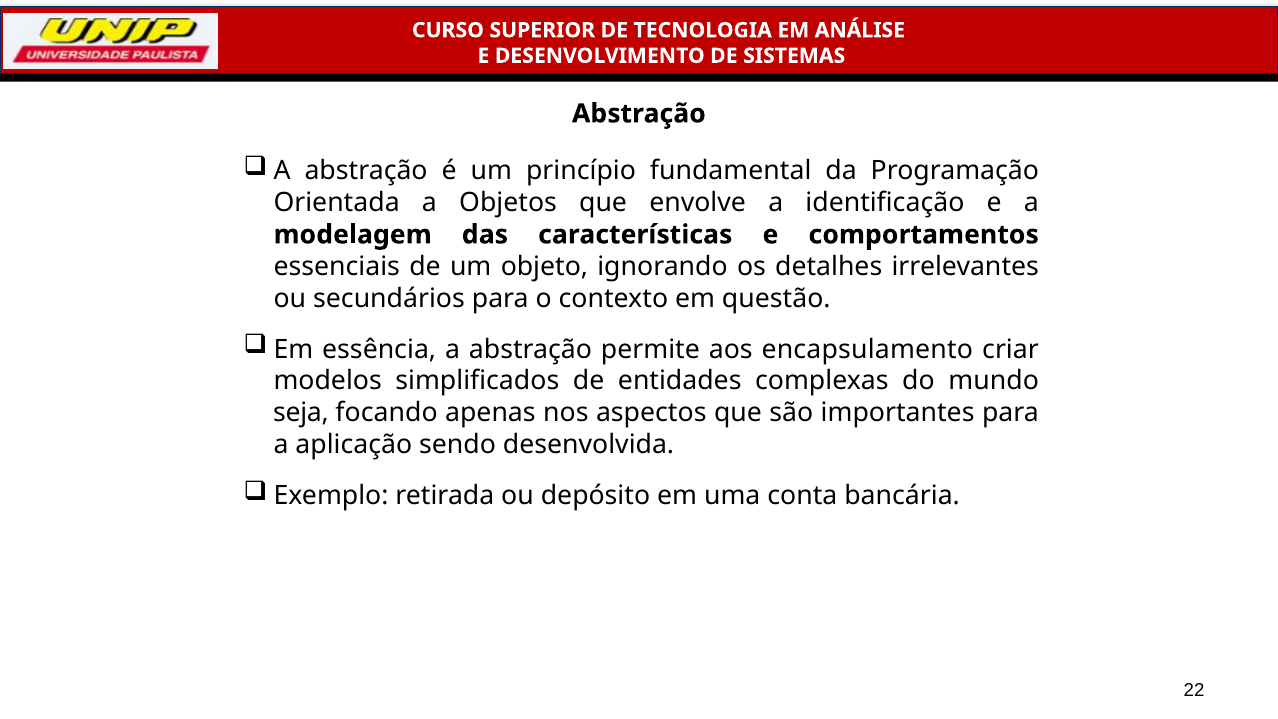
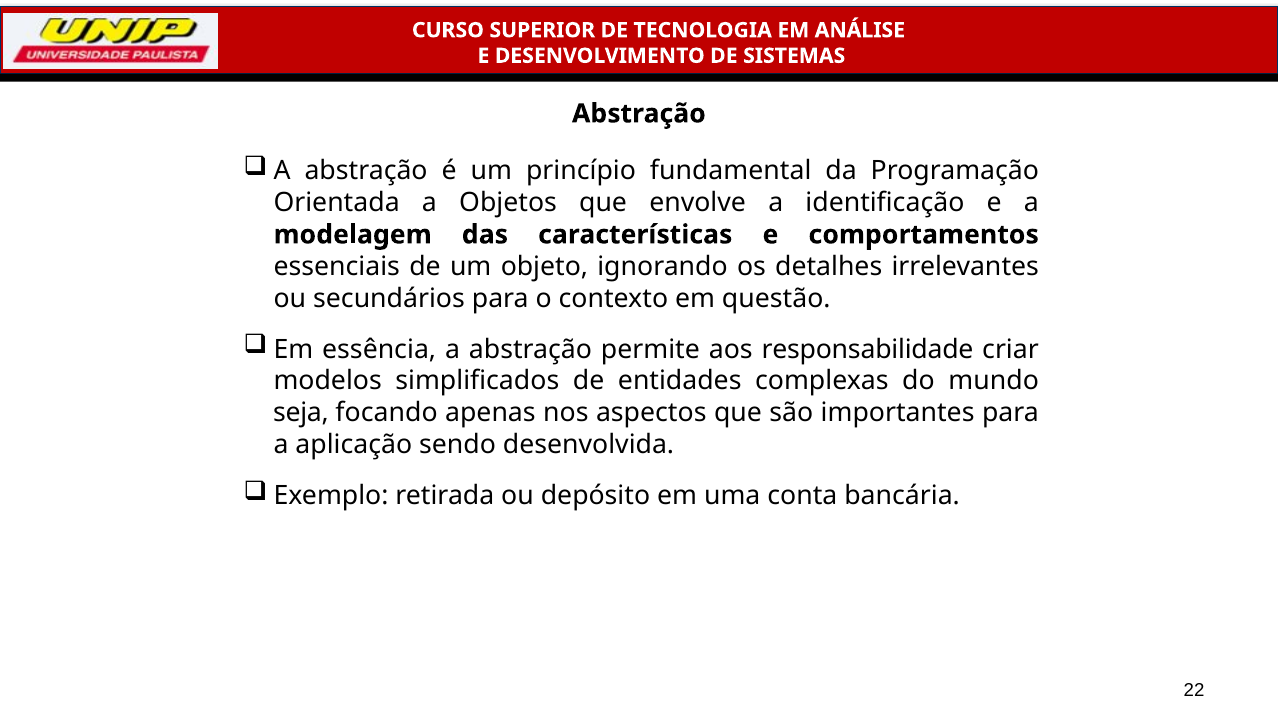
encapsulamento: encapsulamento -> responsabilidade
